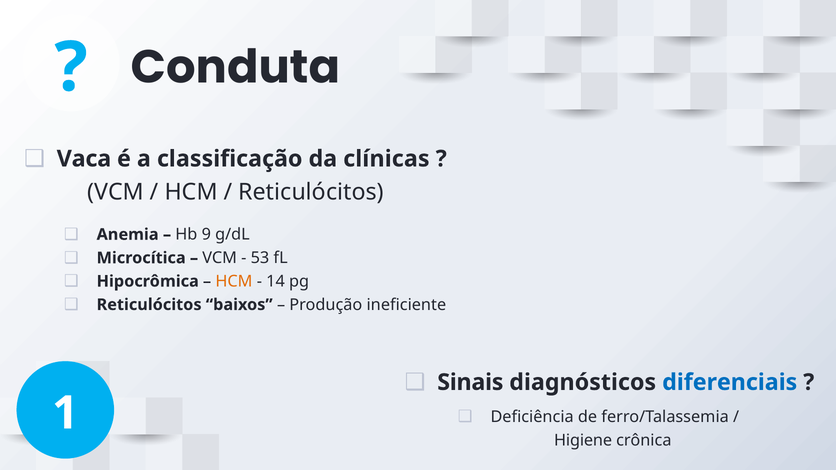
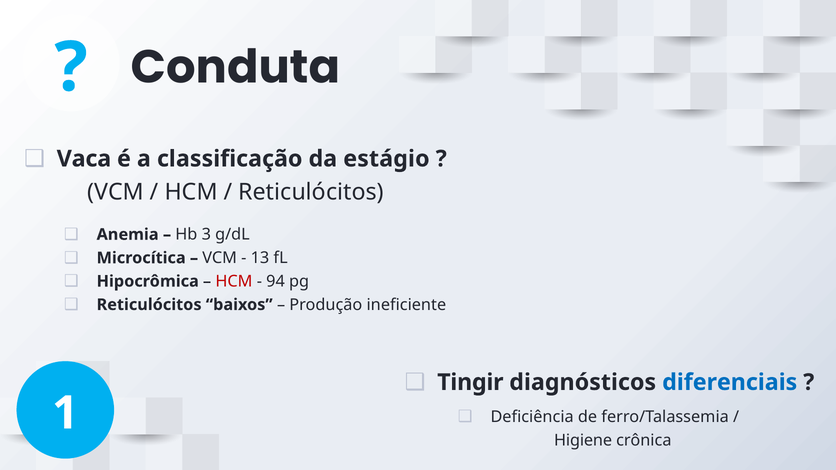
clínicas: clínicas -> estágio
9: 9 -> 3
53: 53 -> 13
HCM at (234, 281) colour: orange -> red
14: 14 -> 94
Sinais: Sinais -> Tingir
